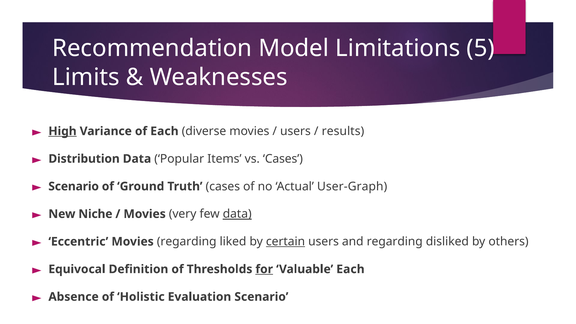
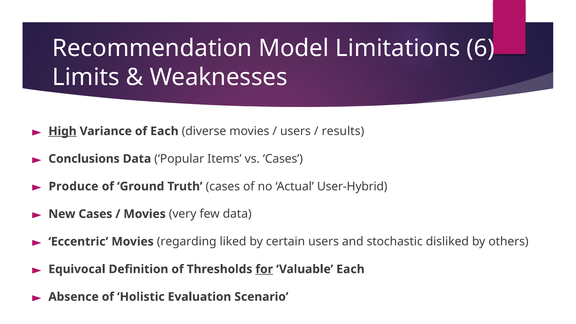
5: 5 -> 6
Distribution: Distribution -> Conclusions
Scenario at (74, 186): Scenario -> Produce
User-Graph: User-Graph -> User-Hybrid
New Niche: Niche -> Cases
data at (237, 214) underline: present -> none
certain underline: present -> none
and regarding: regarding -> stochastic
